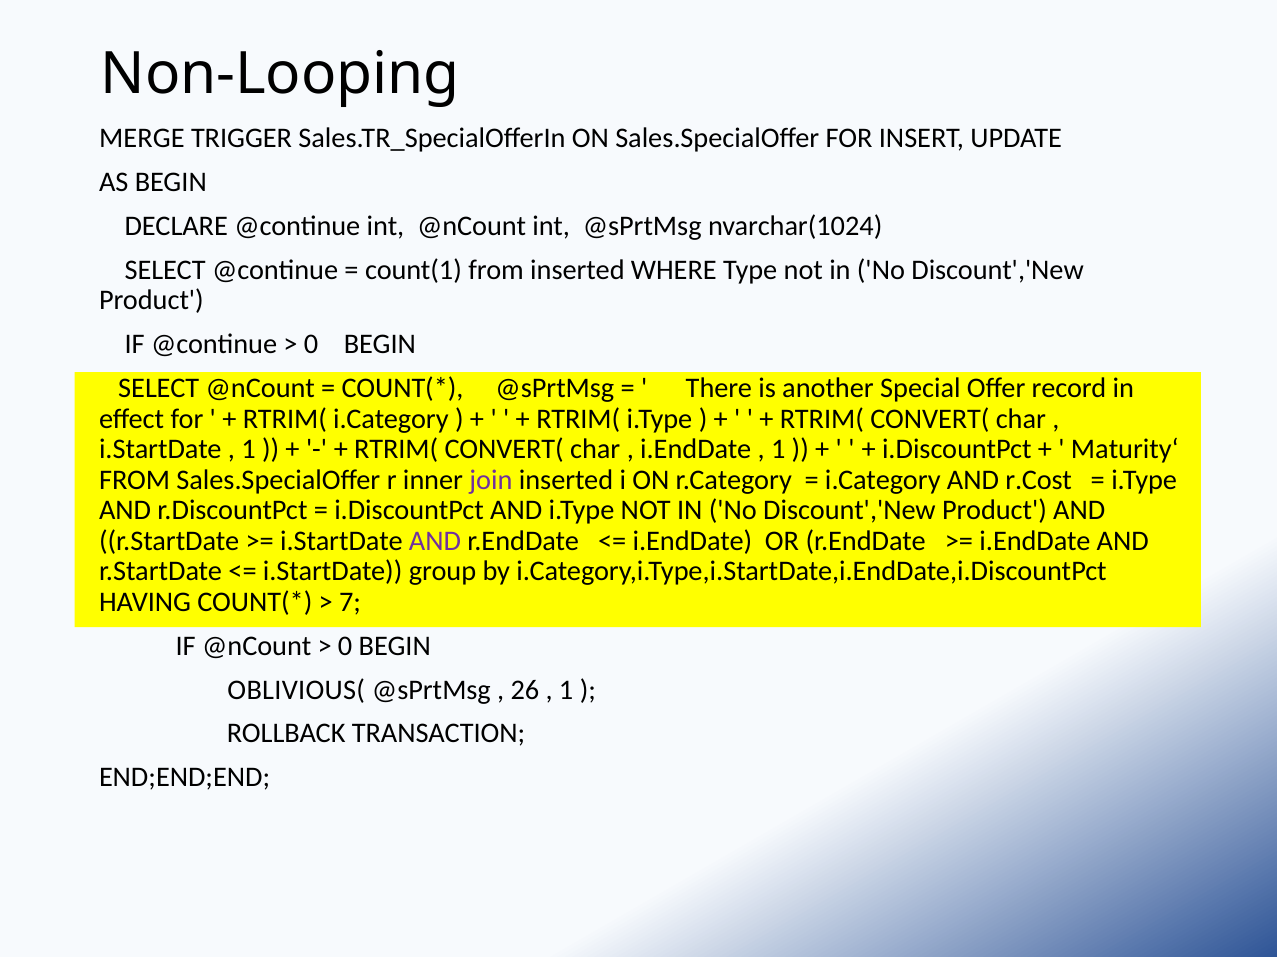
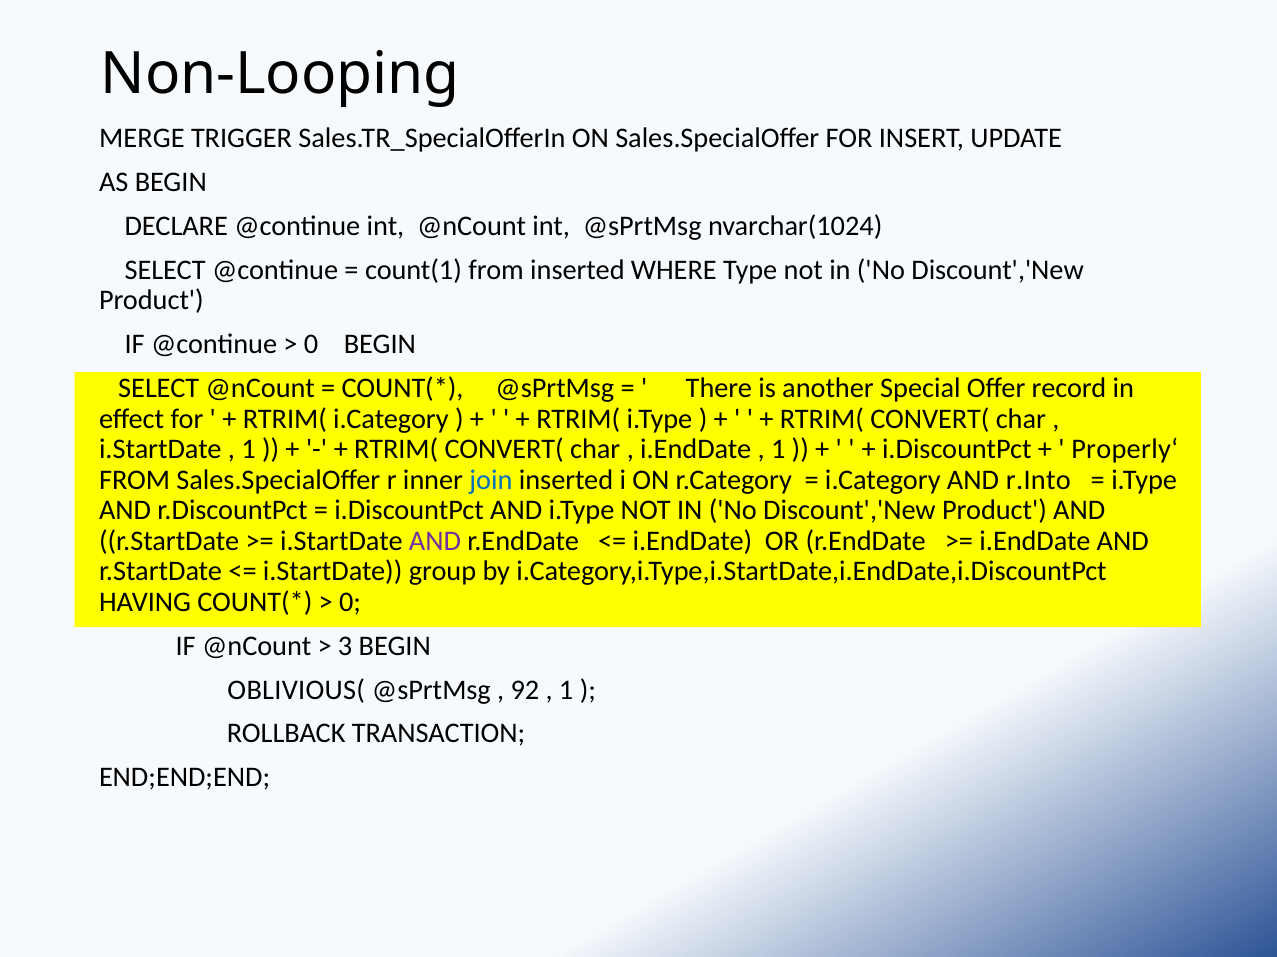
Maturity‘: Maturity‘ -> Properly‘
join colour: purple -> blue
r.Cost: r.Cost -> r.Into
7 at (350, 603): 7 -> 0
0 at (345, 646): 0 -> 3
26: 26 -> 92
